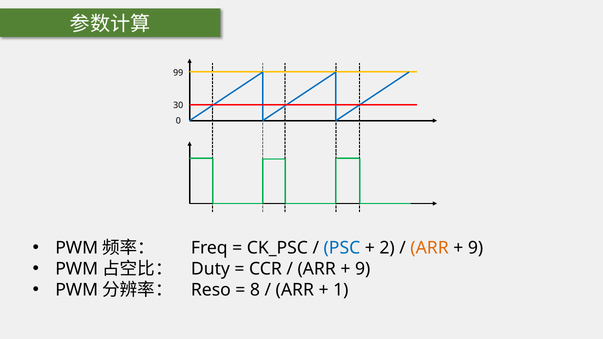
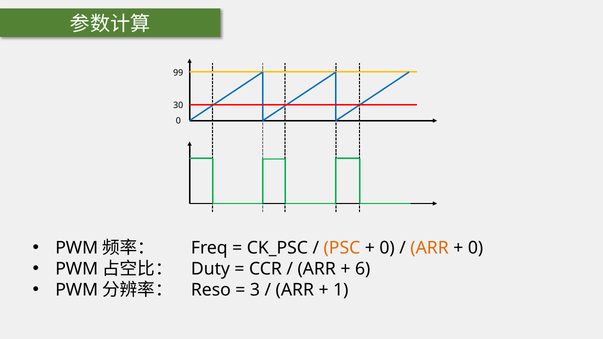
PSC colour: blue -> orange
2 at (387, 248): 2 -> 0
9 at (476, 248): 9 -> 0
9 at (363, 269): 9 -> 6
8: 8 -> 3
